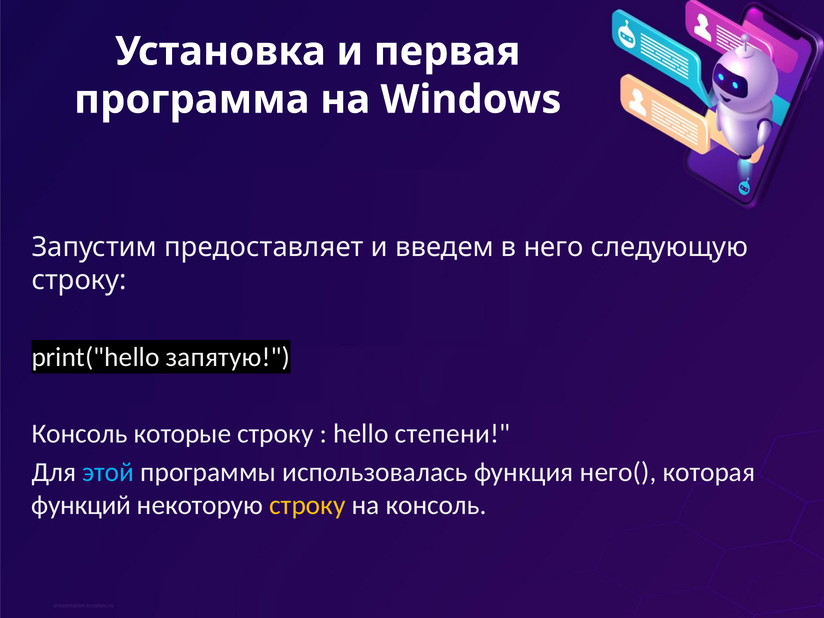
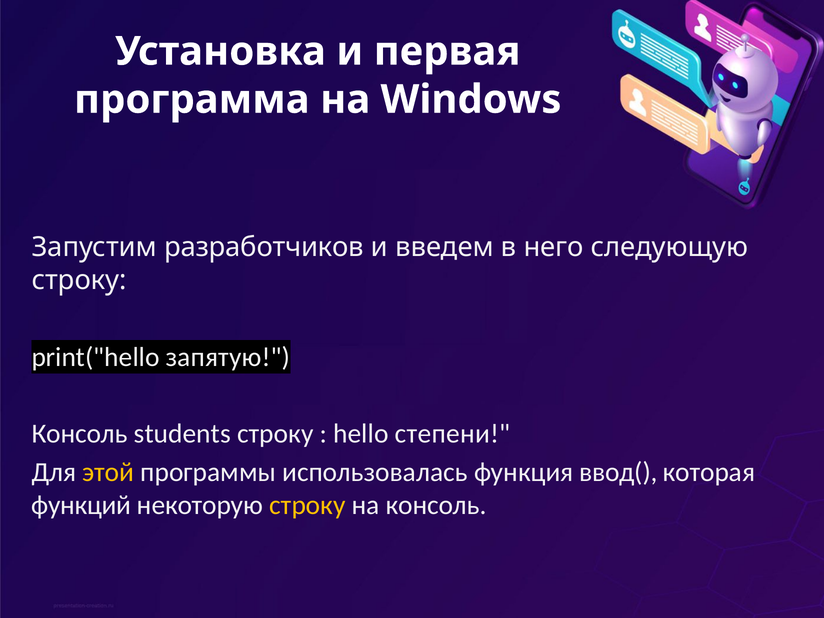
предоставляет: предоставляет -> разработчиков
которые: которые -> students
этой colour: light blue -> yellow
него(: него( -> ввод(
